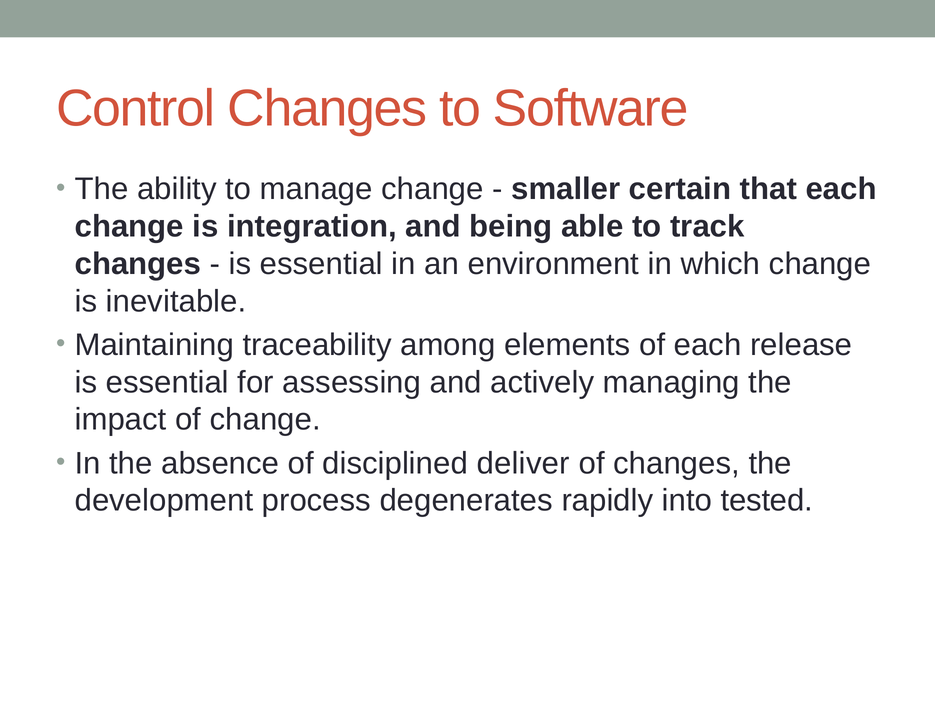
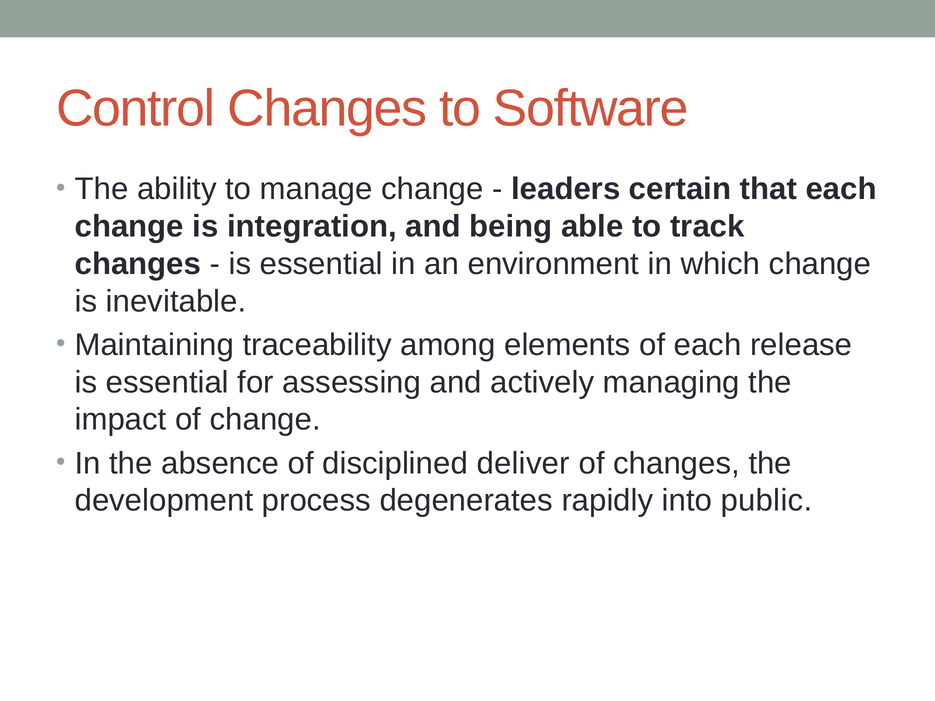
smaller: smaller -> leaders
tested: tested -> public
